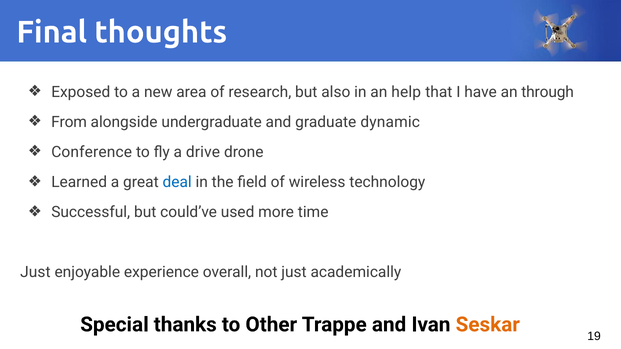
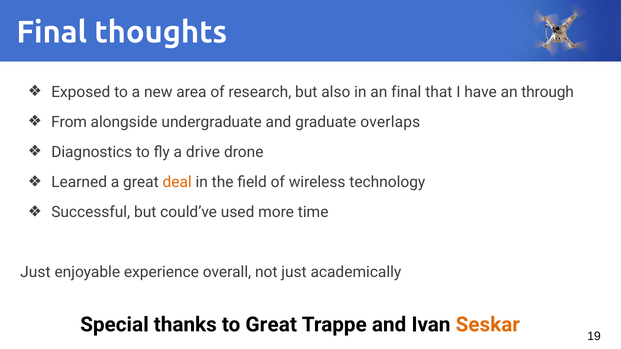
an help: help -> final
dynamic: dynamic -> overlaps
Conference: Conference -> Diagnostics
deal colour: blue -> orange
to Other: Other -> Great
